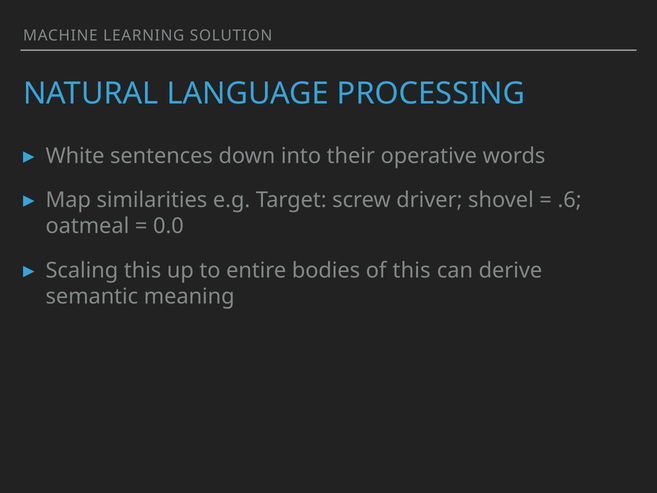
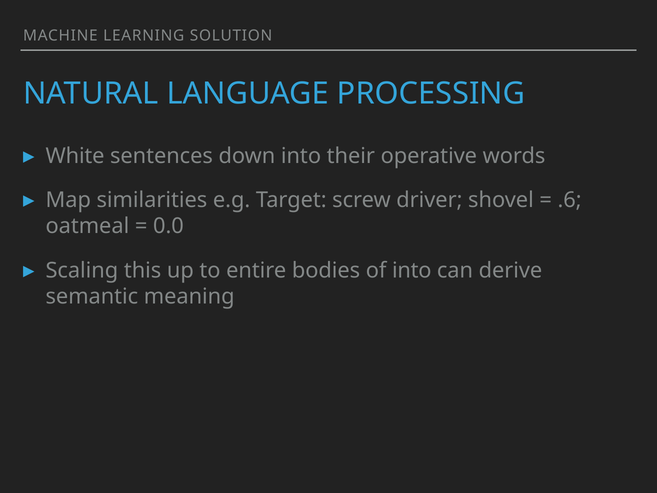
of this: this -> into
